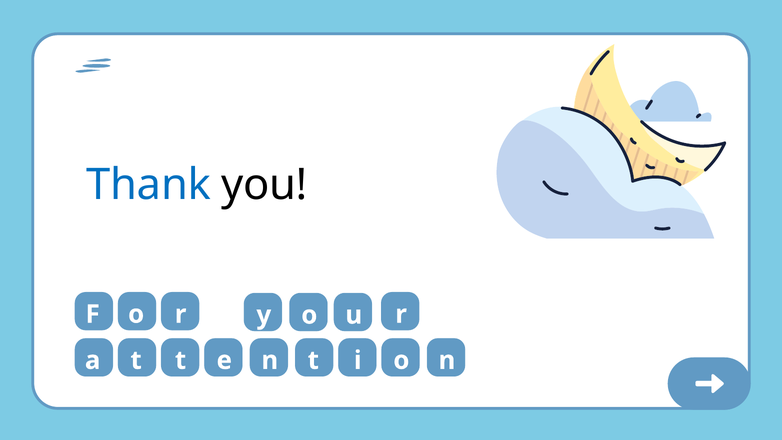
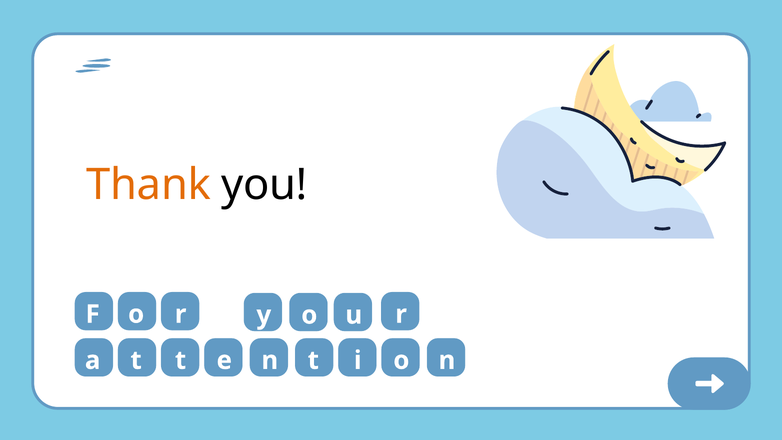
Thank colour: blue -> orange
